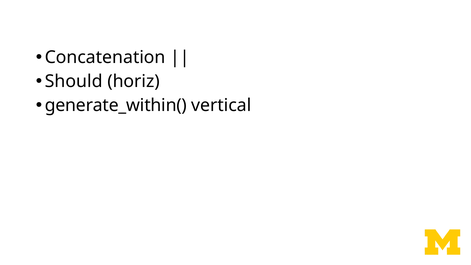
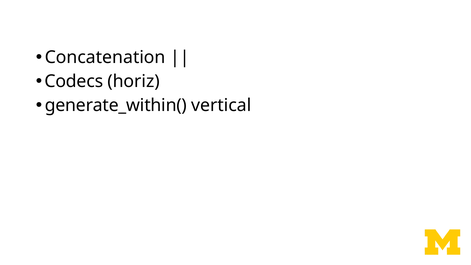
Should: Should -> Codecs
